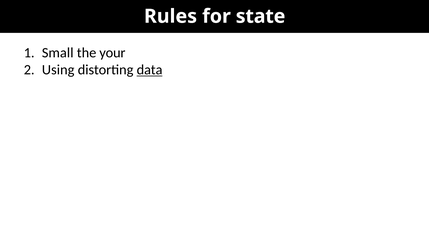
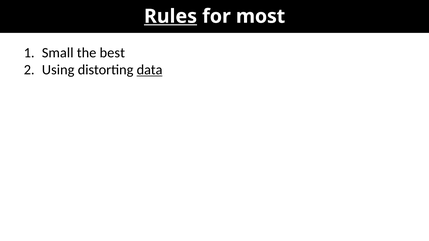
Rules underline: none -> present
state: state -> most
your: your -> best
